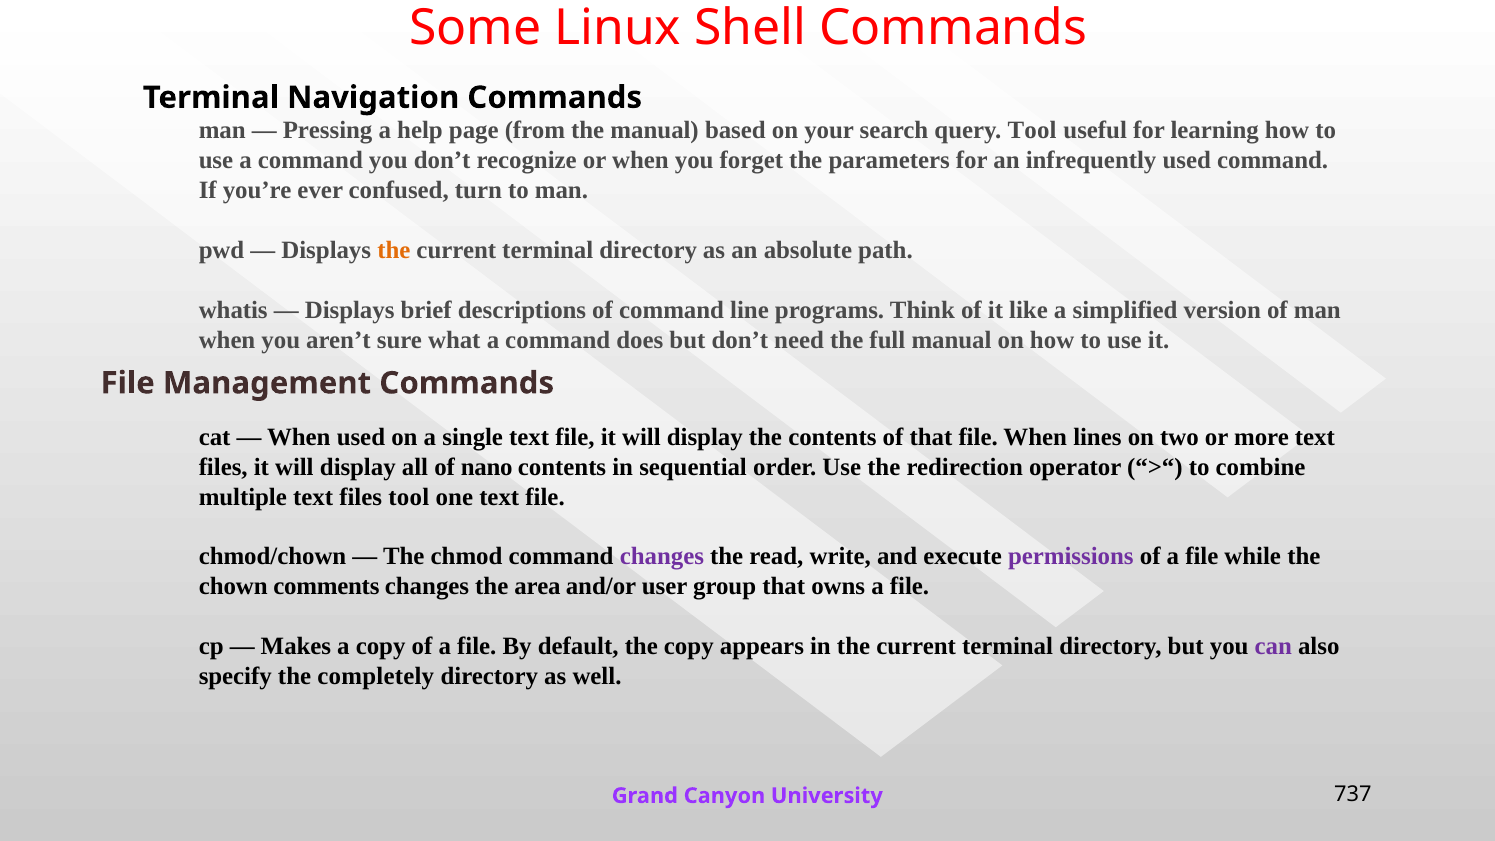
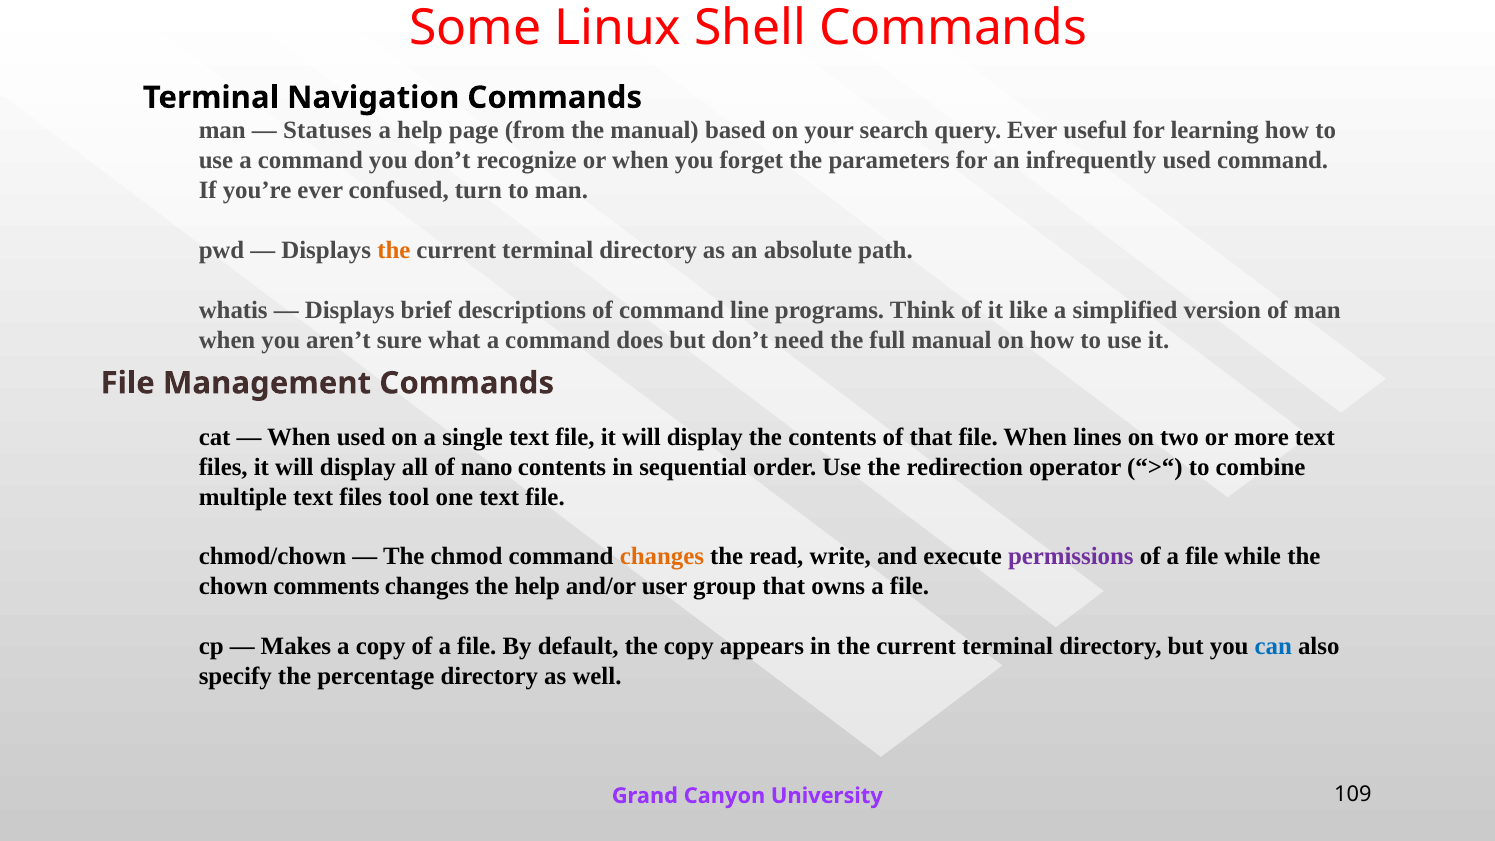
Pressing: Pressing -> Statuses
query Tool: Tool -> Ever
changes at (662, 557) colour: purple -> orange
the area: area -> help
can colour: purple -> blue
completely: completely -> percentage
737: 737 -> 109
